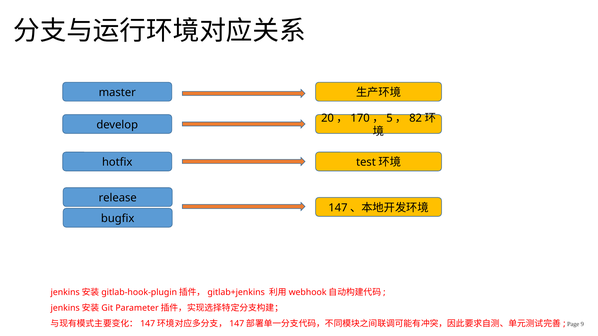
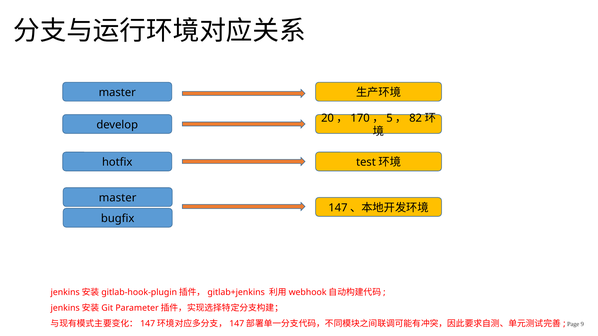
release at (118, 198): release -> master
